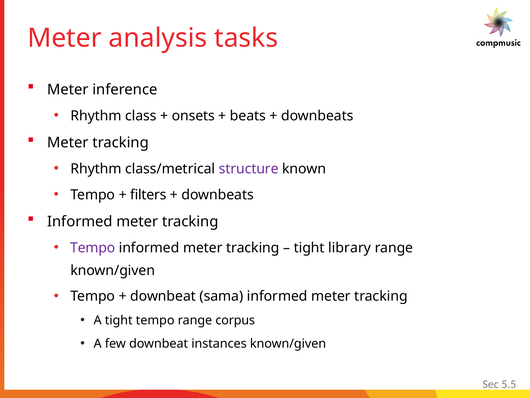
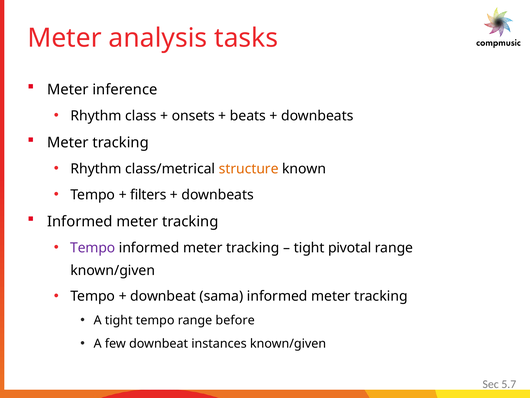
structure colour: purple -> orange
library: library -> pivotal
corpus: corpus -> before
5.5: 5.5 -> 5.7
